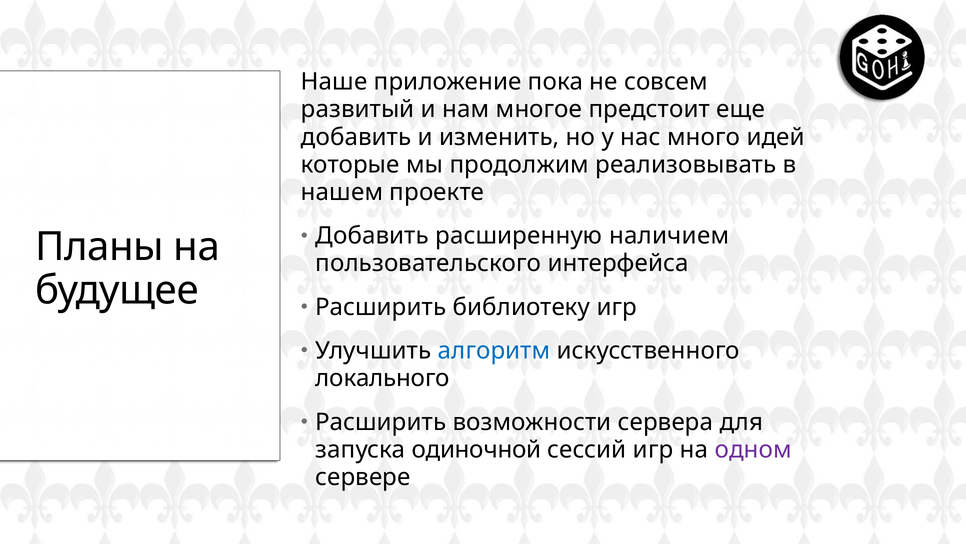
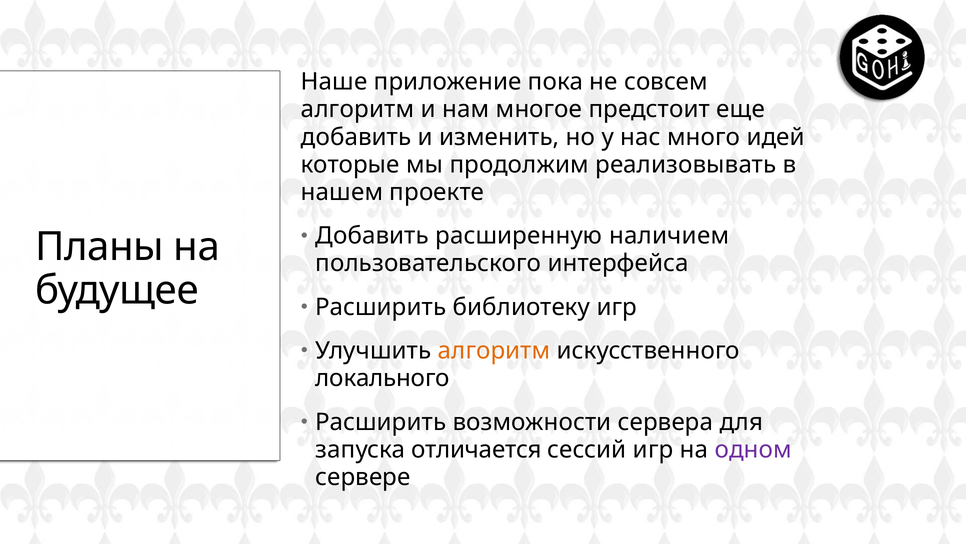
развитый at (358, 109): развитый -> алгоритм
алгоритм at (494, 350) colour: blue -> orange
одиночной: одиночной -> отличается
